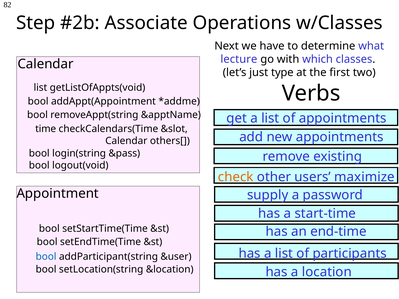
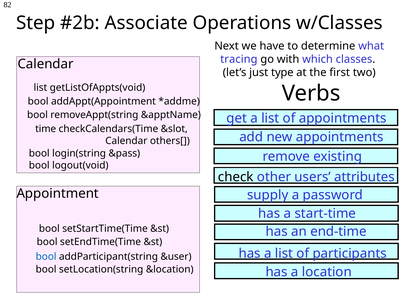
lecture: lecture -> tracing
check colour: orange -> black
maximize: maximize -> attributes
